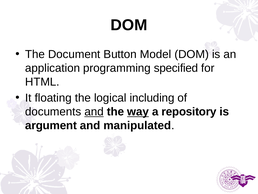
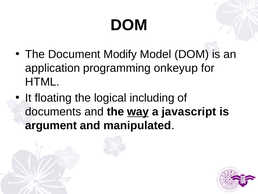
Button: Button -> Modify
specified: specified -> onkeyup
and at (94, 111) underline: present -> none
repository: repository -> javascript
